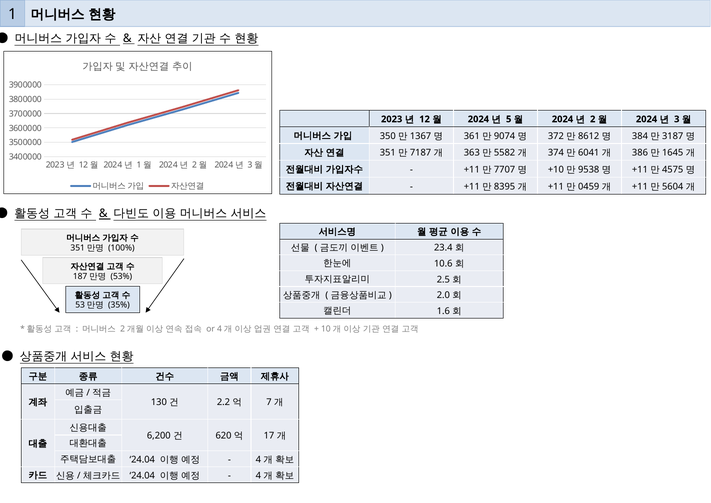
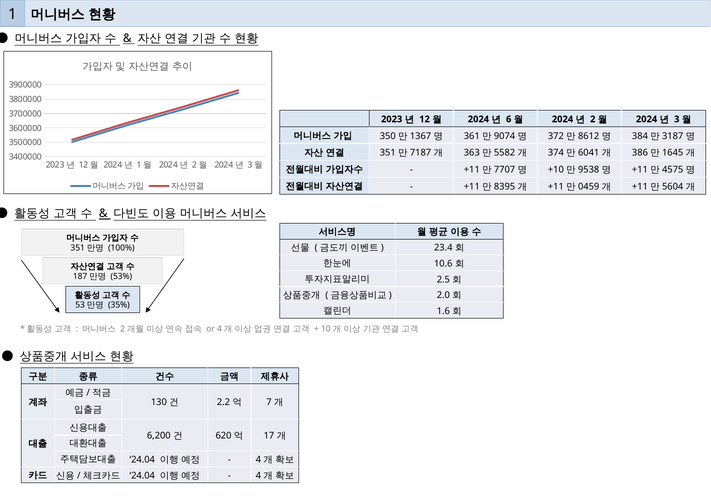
5: 5 -> 6
